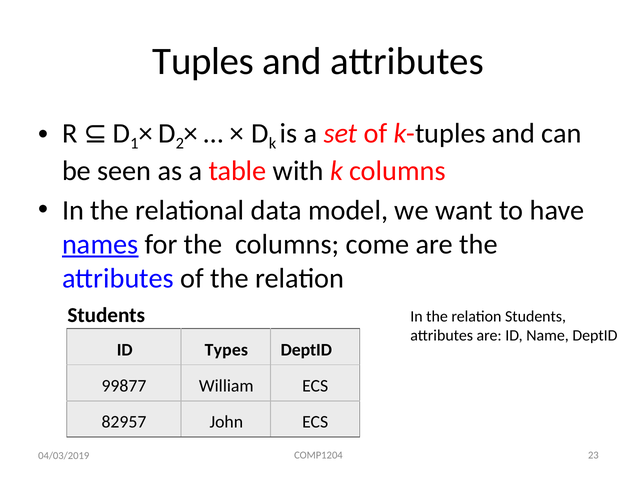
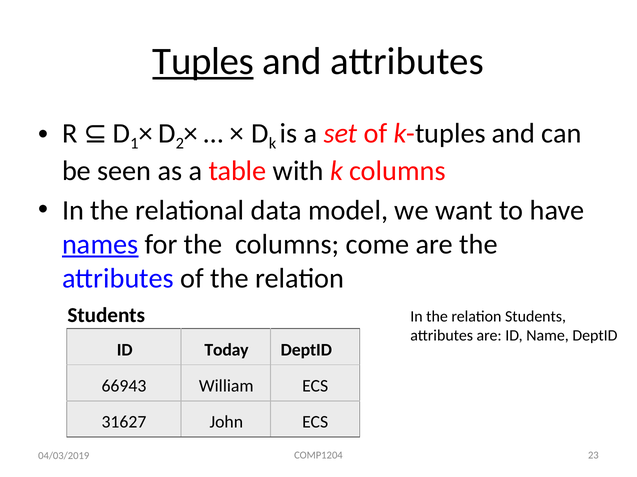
Tuples underline: none -> present
Types: Types -> Today
99877: 99877 -> 66943
82957: 82957 -> 31627
